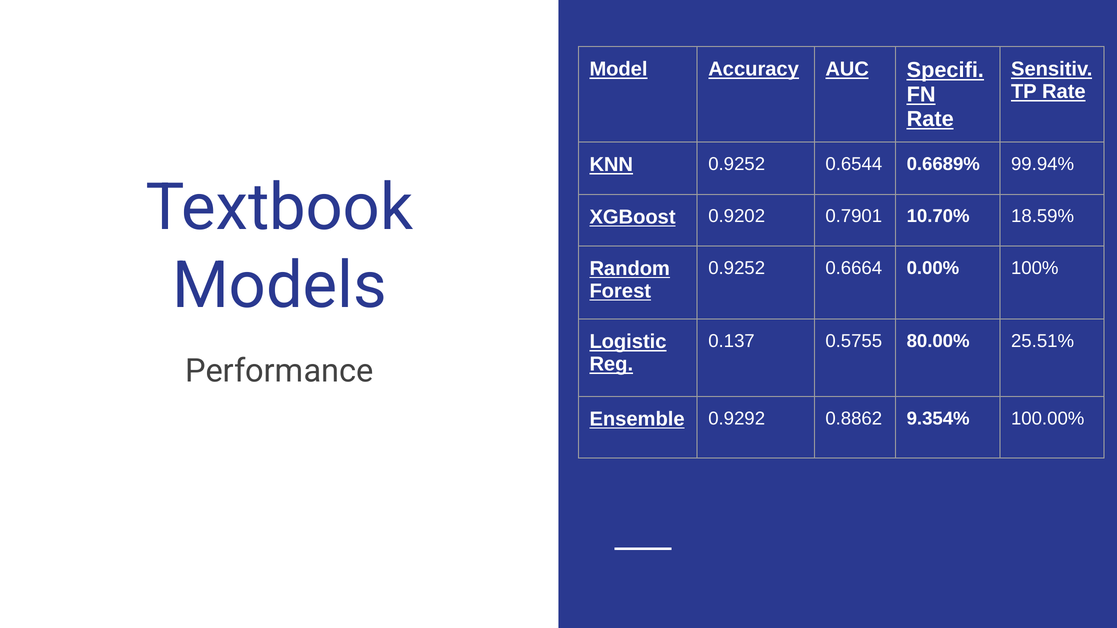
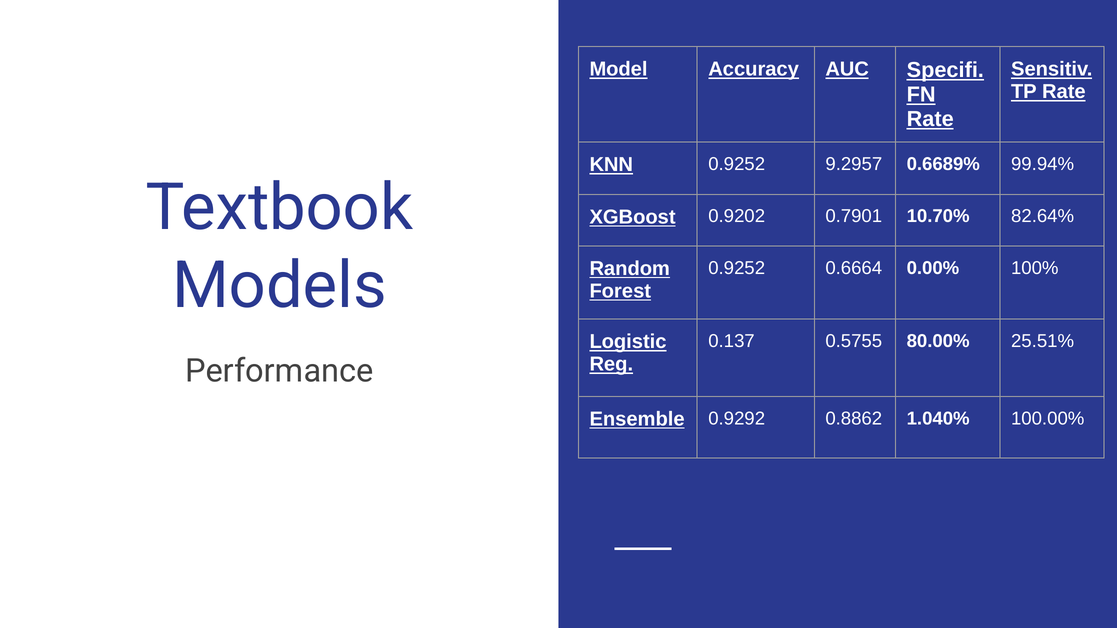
0.6544: 0.6544 -> 9.2957
18.59%: 18.59% -> 82.64%
9.354%: 9.354% -> 1.040%
